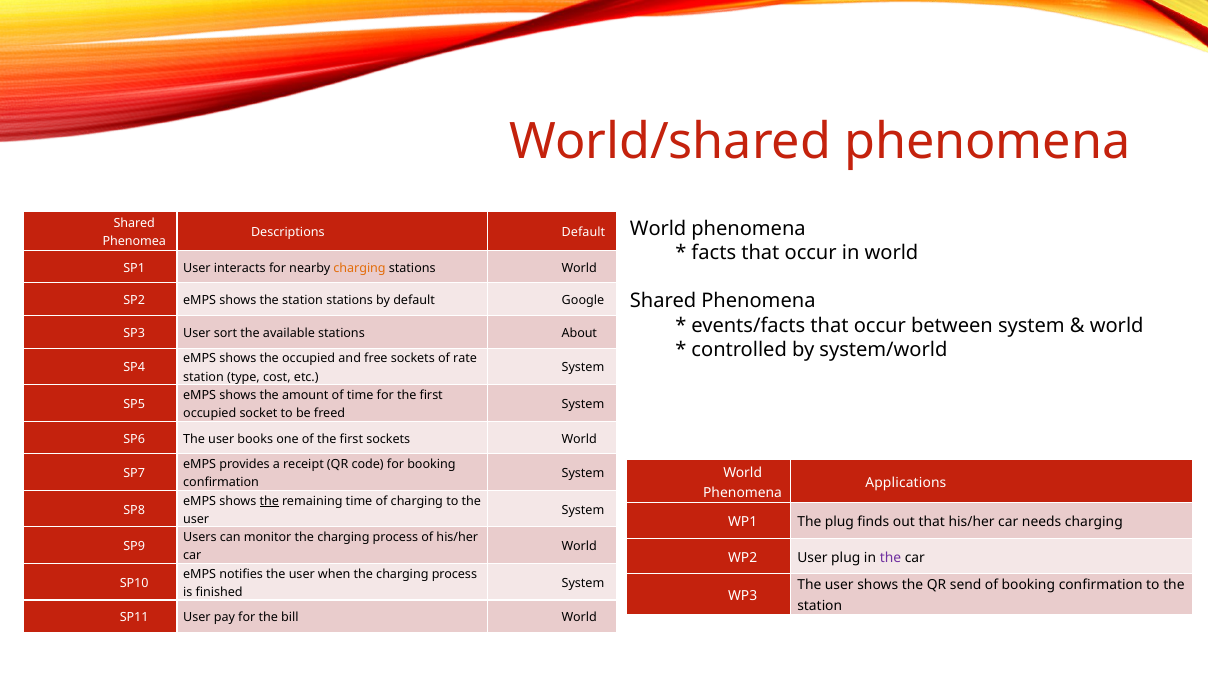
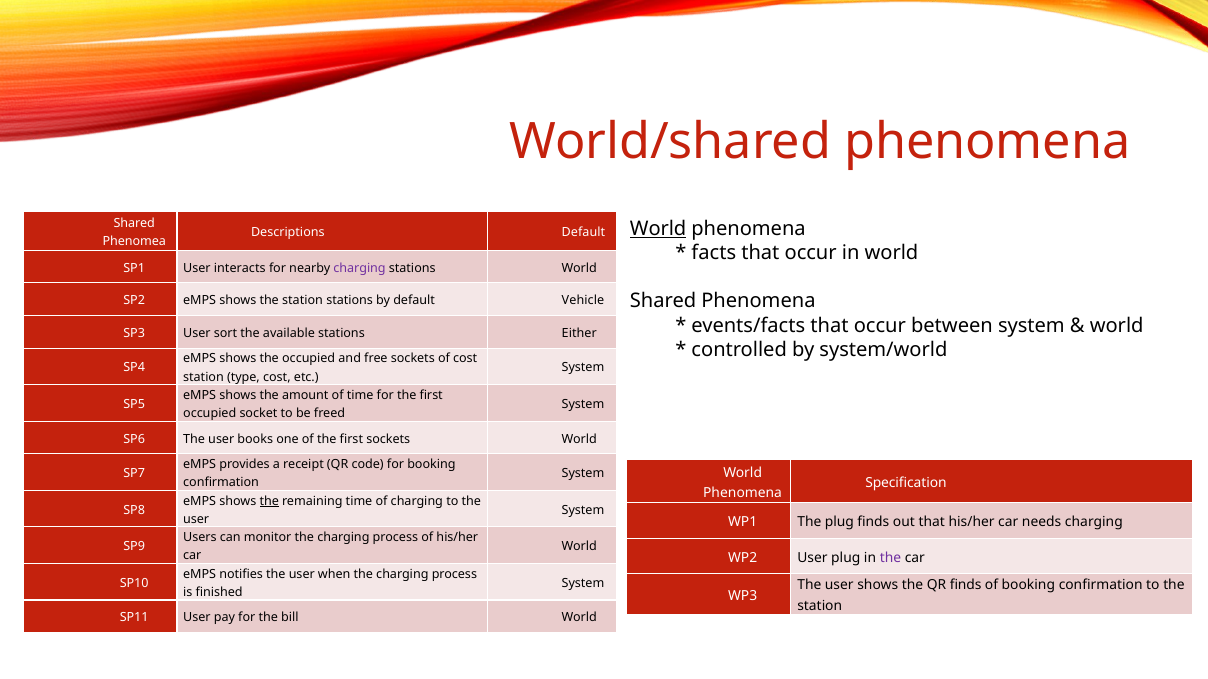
World at (658, 229) underline: none -> present
charging at (360, 268) colour: orange -> purple
Google: Google -> Vehicle
About: About -> Either
of rate: rate -> cost
Applications: Applications -> Specification
QR send: send -> finds
